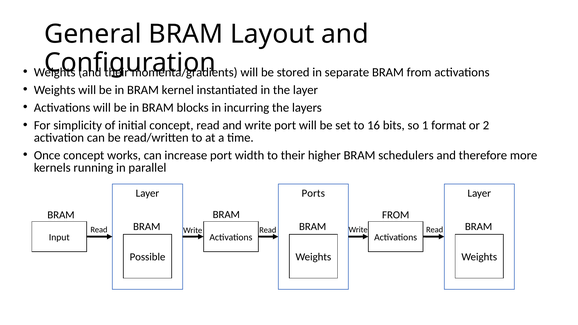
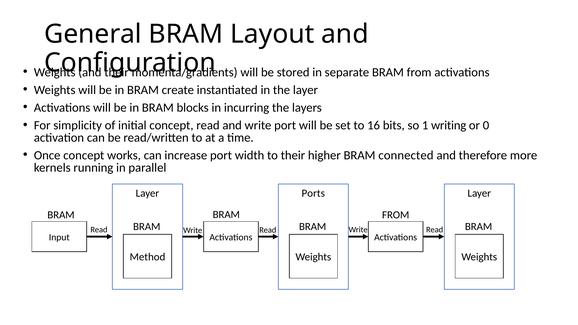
kernel: kernel -> create
format: format -> writing
2: 2 -> 0
schedulers: schedulers -> connected
Possible: Possible -> Method
